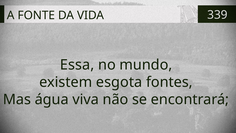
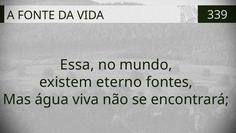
esgota: esgota -> eterno
